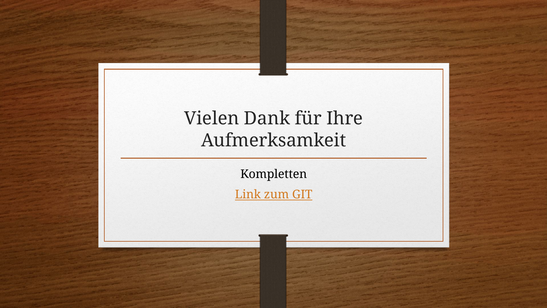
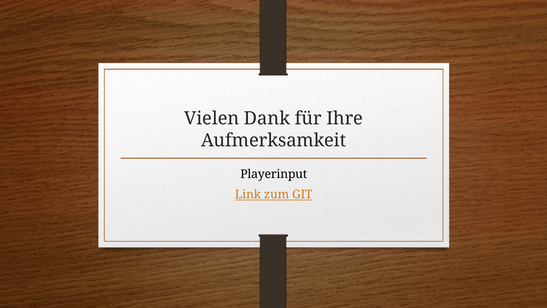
Kompletten: Kompletten -> Playerinput
